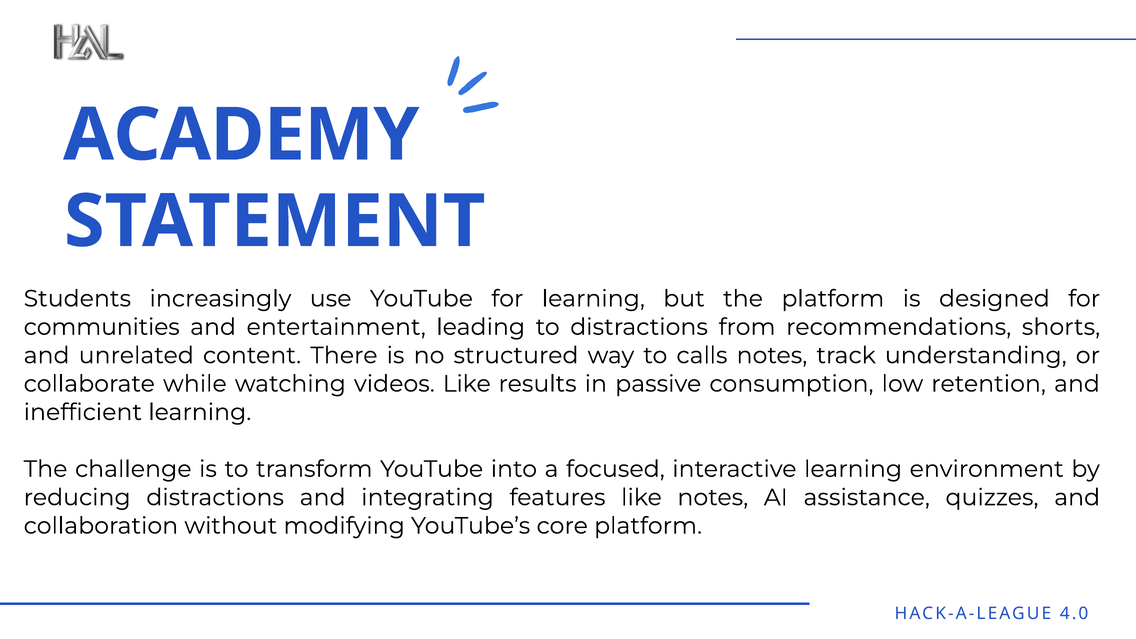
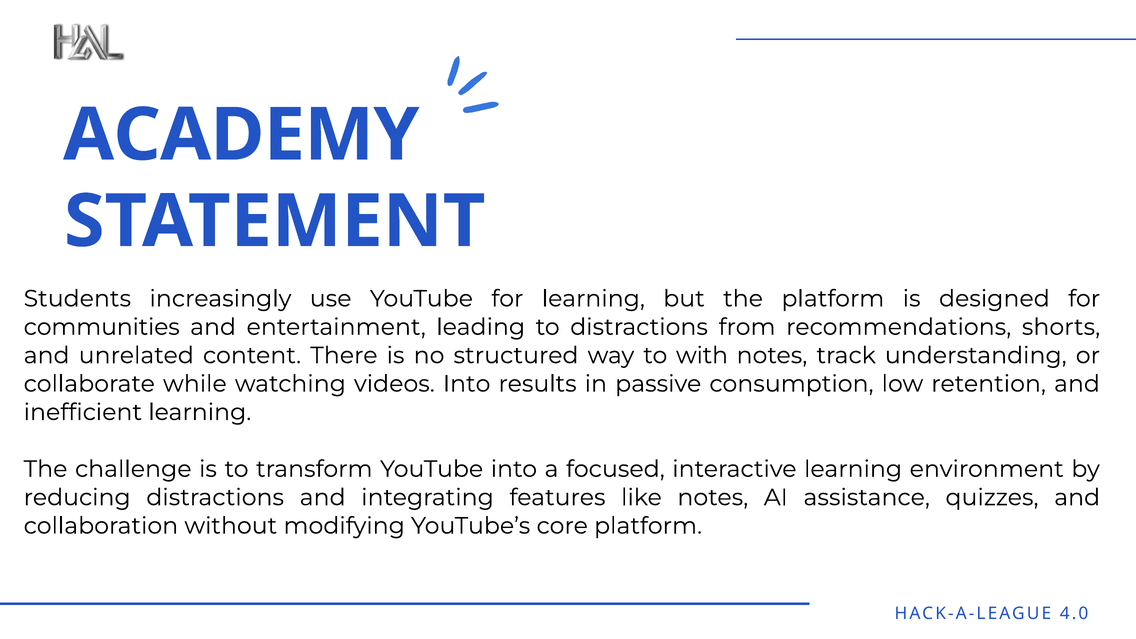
calls: calls -> with
videos Like: Like -> Into
